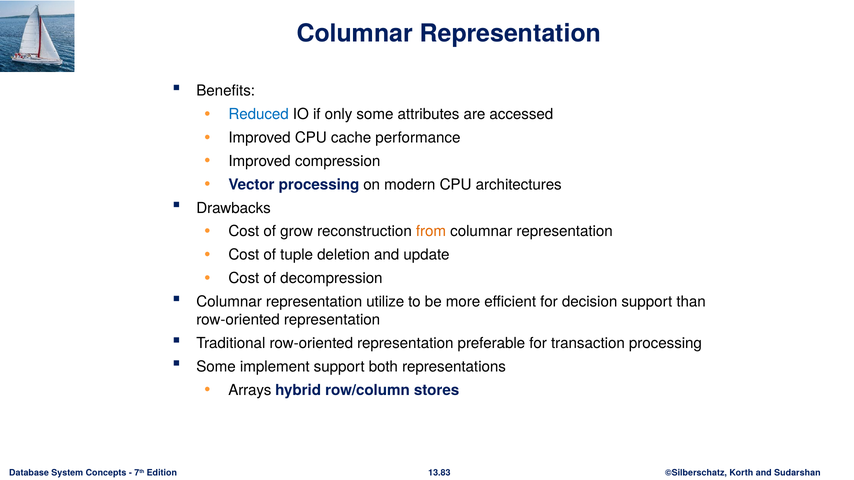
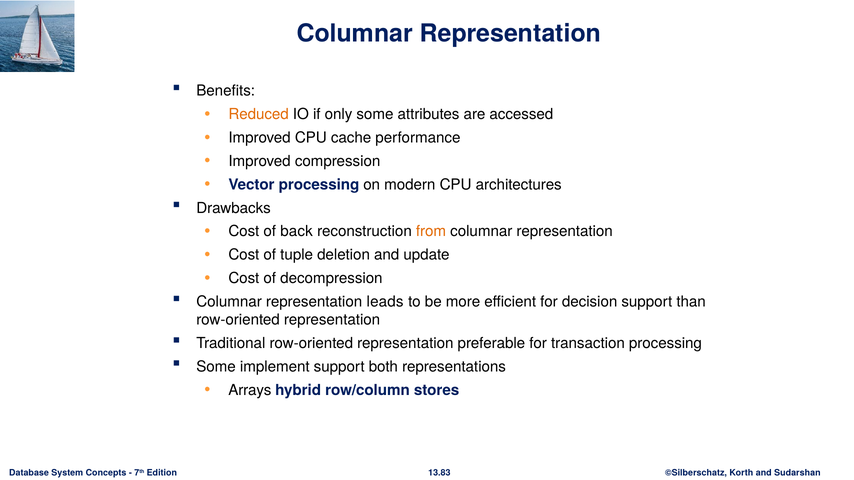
Reduced colour: blue -> orange
grow: grow -> back
utilize: utilize -> leads
